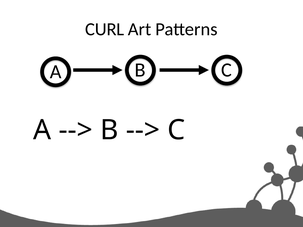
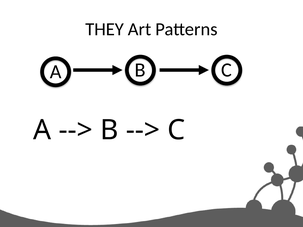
CURL: CURL -> THEY
